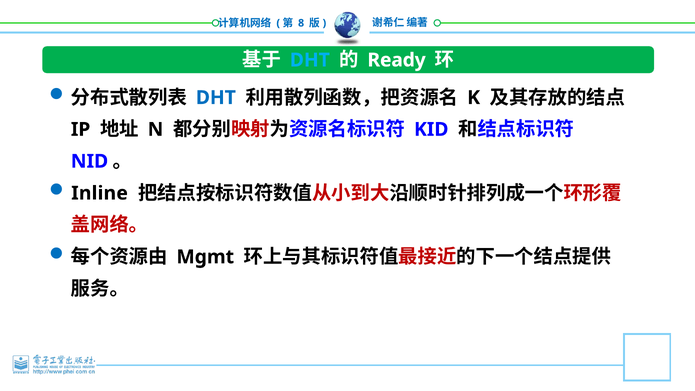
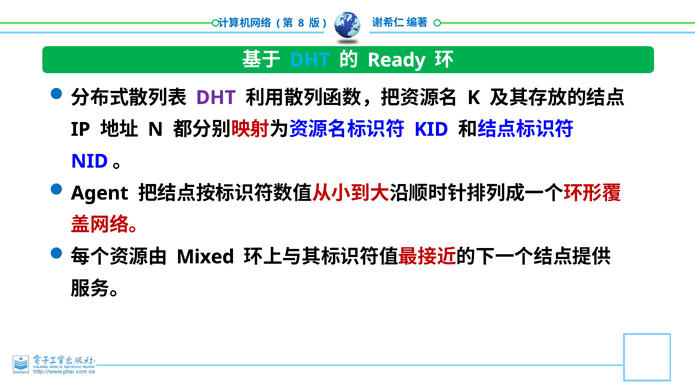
DHT at (216, 98) colour: blue -> purple
Inline: Inline -> Agent
Mgmt: Mgmt -> Mixed
